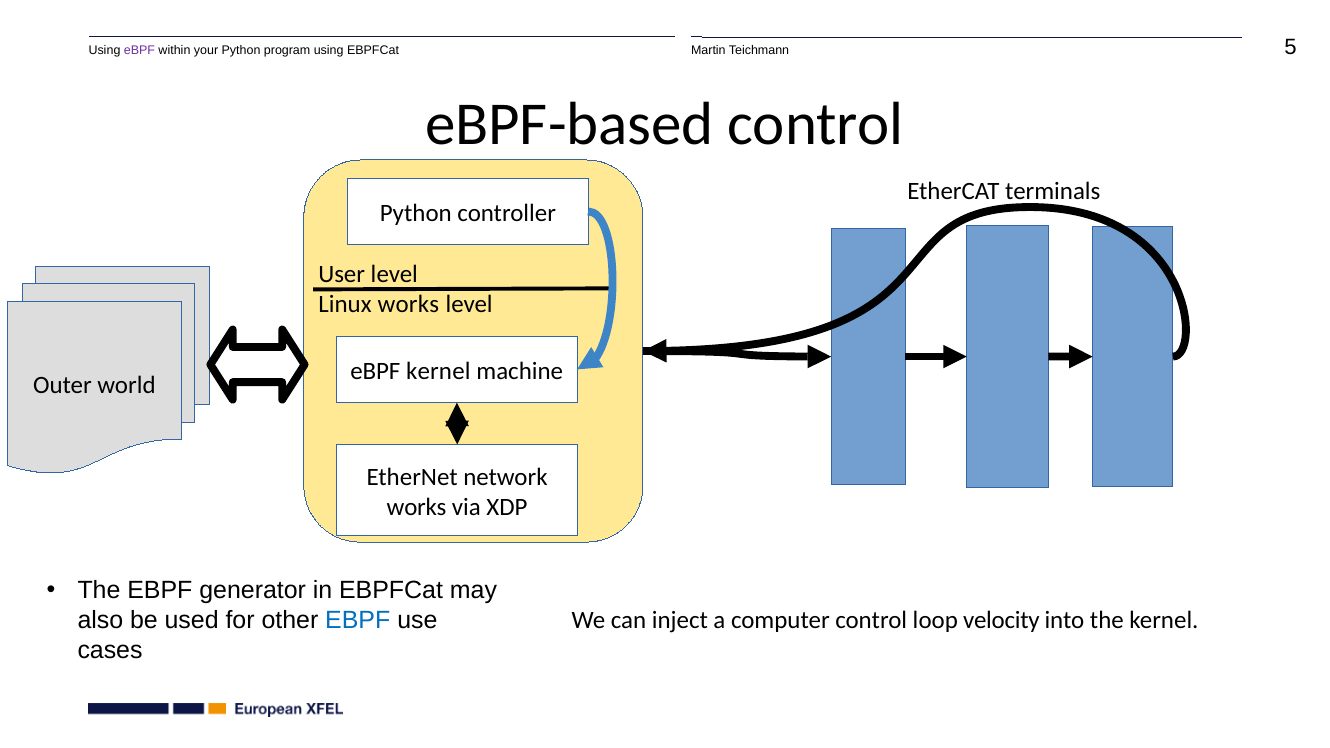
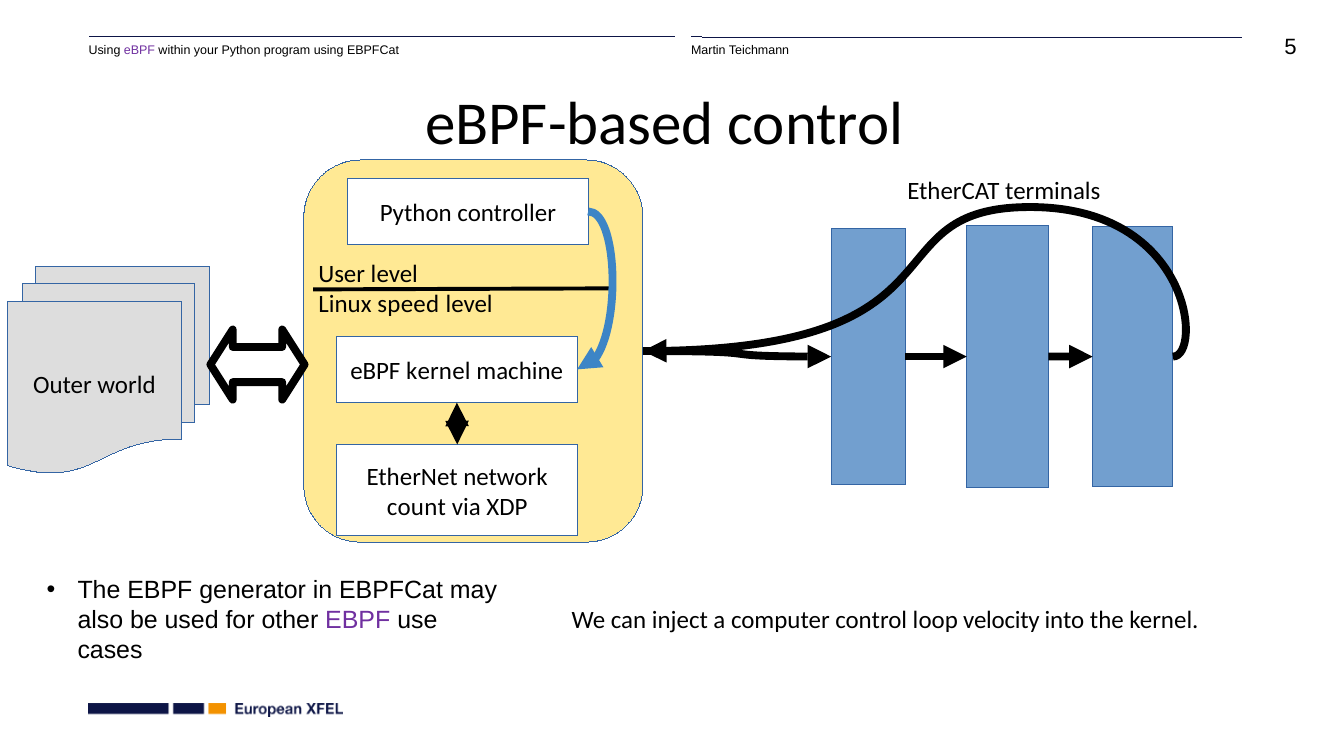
Linux works: works -> speed
works at (417, 507): works -> count
EBPF at (358, 620) colour: blue -> purple
